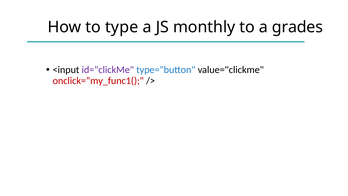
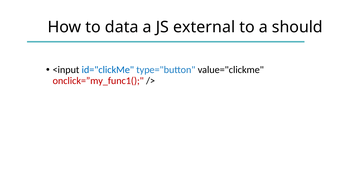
type: type -> data
monthly: monthly -> external
grades: grades -> should
id="clickMe colour: purple -> blue
